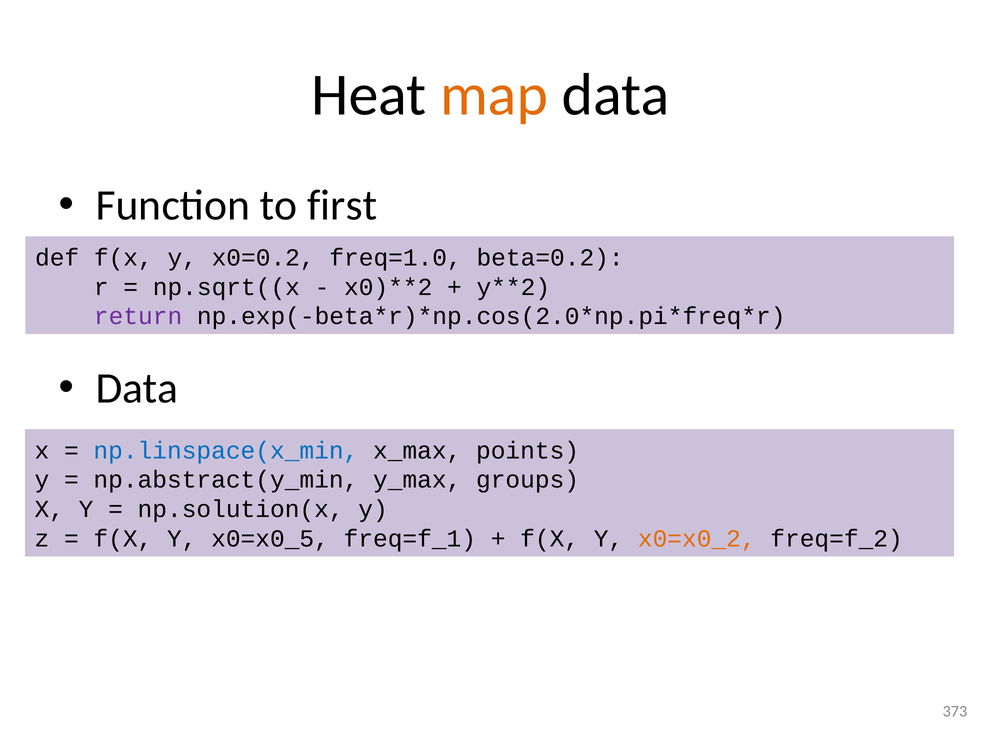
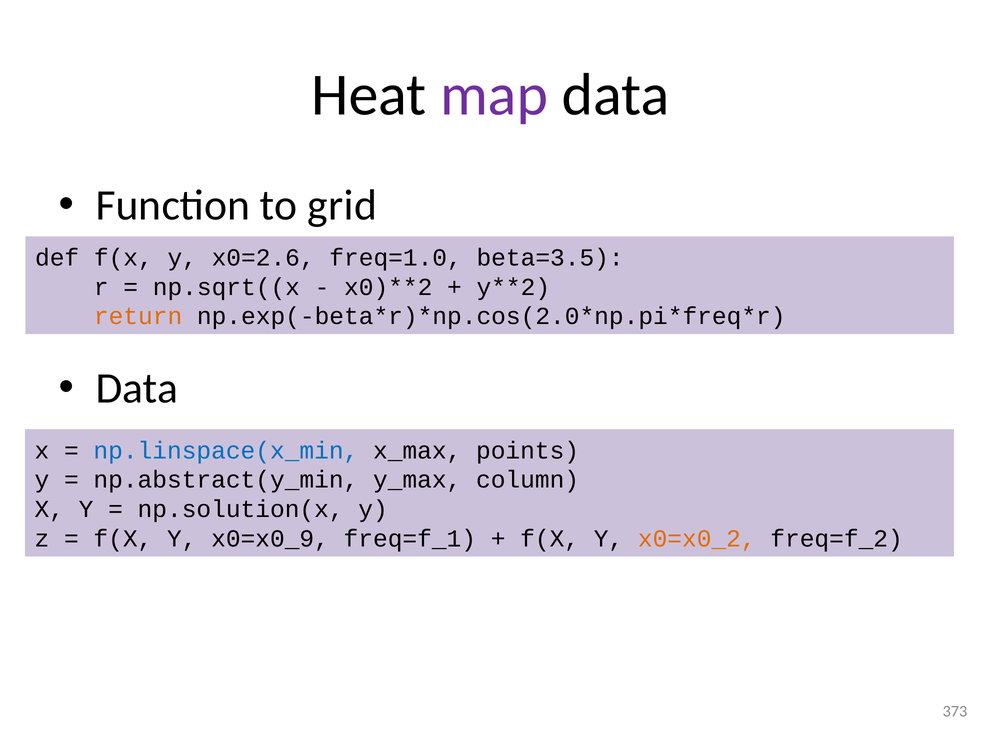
map colour: orange -> purple
first: first -> grid
x0=0.2: x0=0.2 -> x0=2.6
beta=0.2: beta=0.2 -> beta=3.5
return colour: purple -> orange
groups: groups -> column
x0=x0_5: x0=x0_5 -> x0=x0_9
